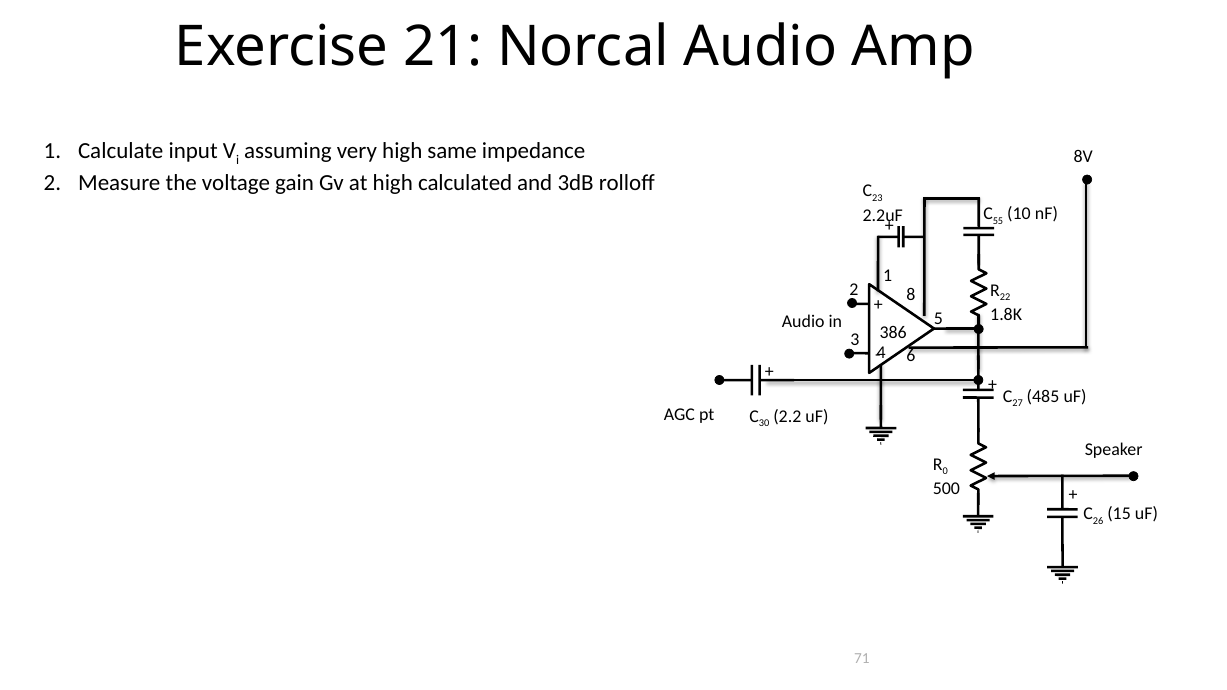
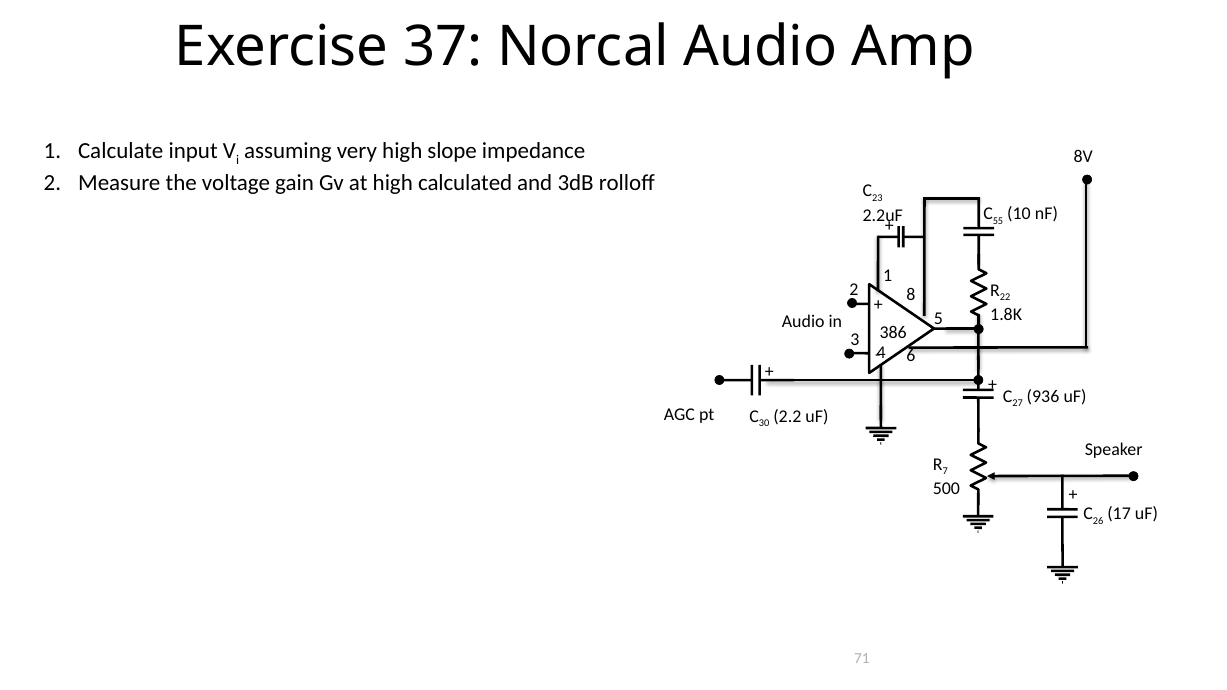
21: 21 -> 37
same: same -> slope
485: 485 -> 936
0: 0 -> 7
15: 15 -> 17
